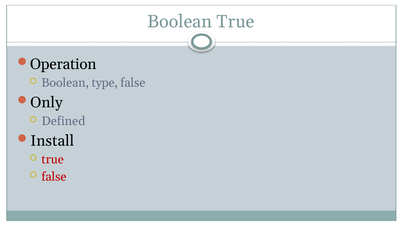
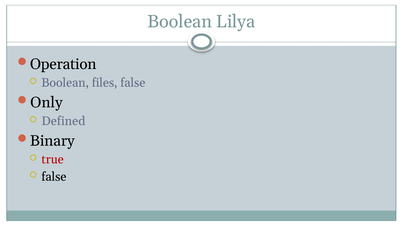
Boolean True: True -> Lilya
type: type -> files
Install: Install -> Binary
false at (54, 177) colour: red -> black
